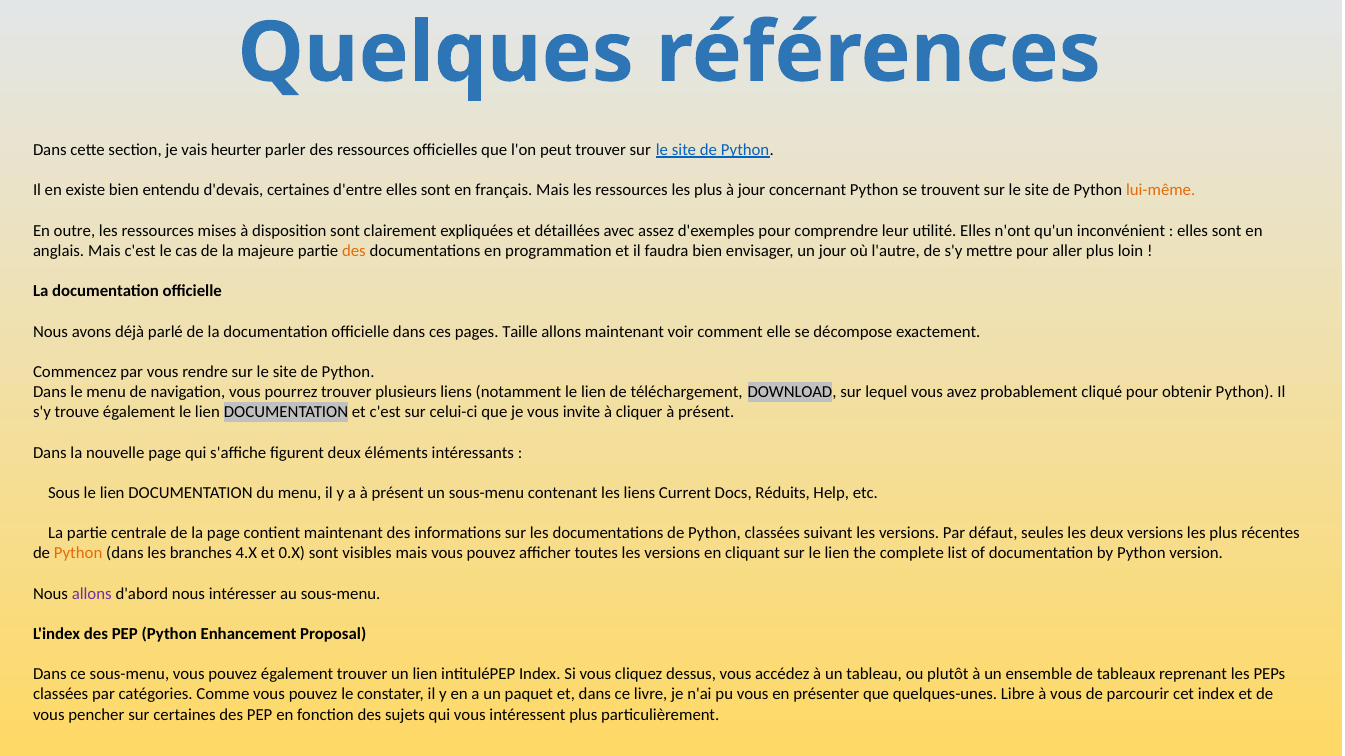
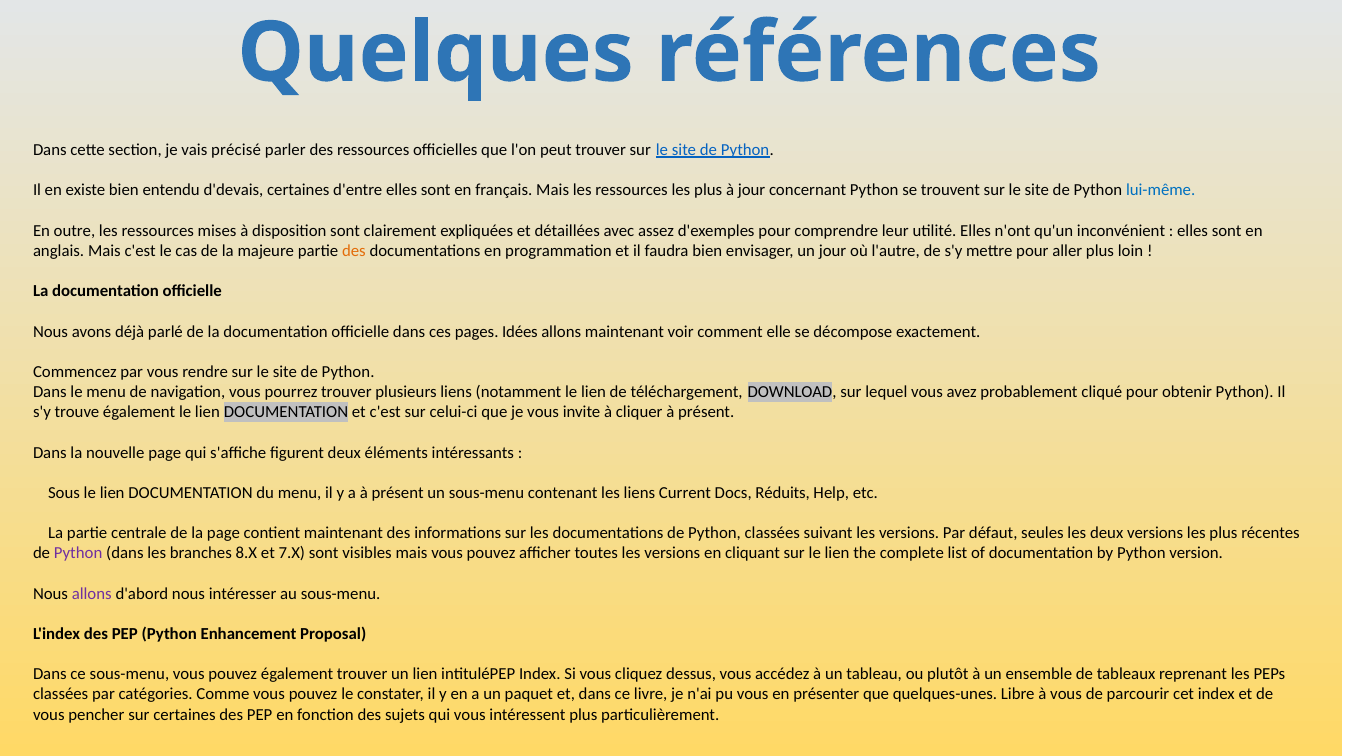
heurter: heurter -> précisé
lui-même colour: orange -> blue
Taille: Taille -> Idées
Python at (78, 554) colour: orange -> purple
4.X: 4.X -> 8.X
0.X: 0.X -> 7.X
